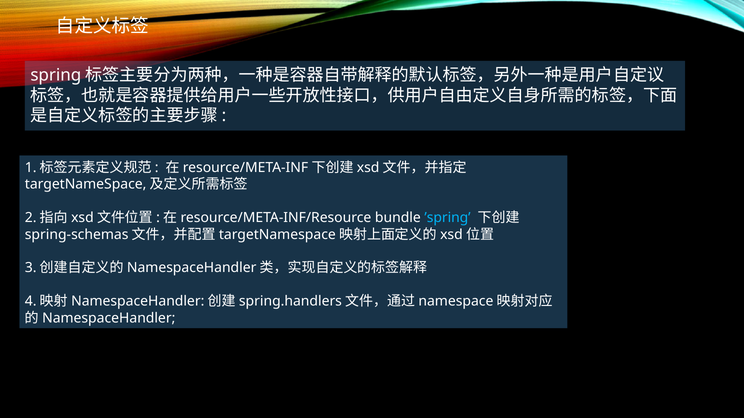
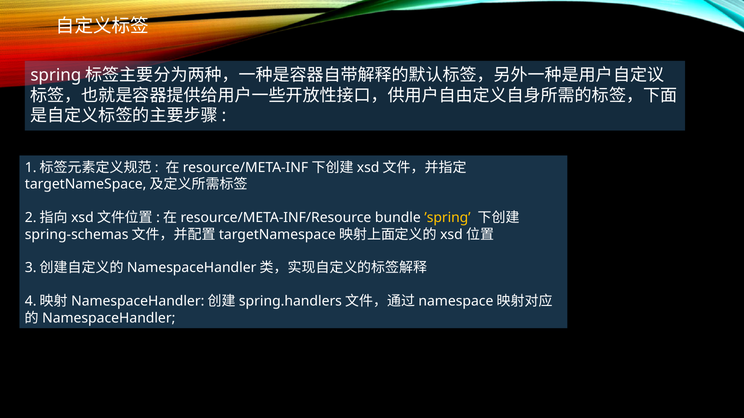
’spring colour: light blue -> yellow
